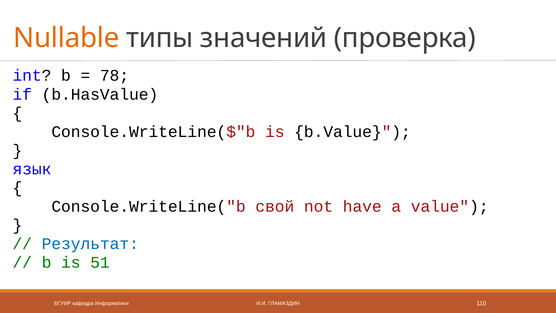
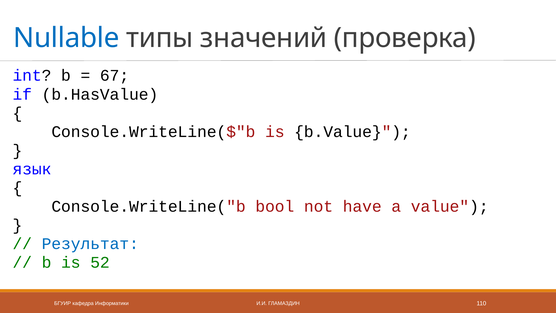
Nullable colour: orange -> blue
78: 78 -> 67
свой: свой -> bool
51: 51 -> 52
